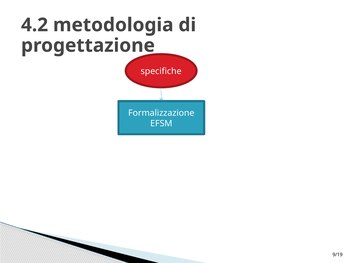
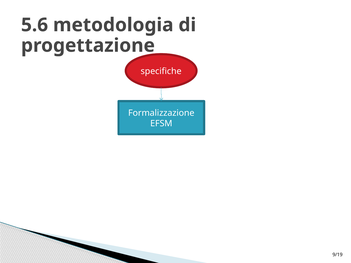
4.2: 4.2 -> 5.6
